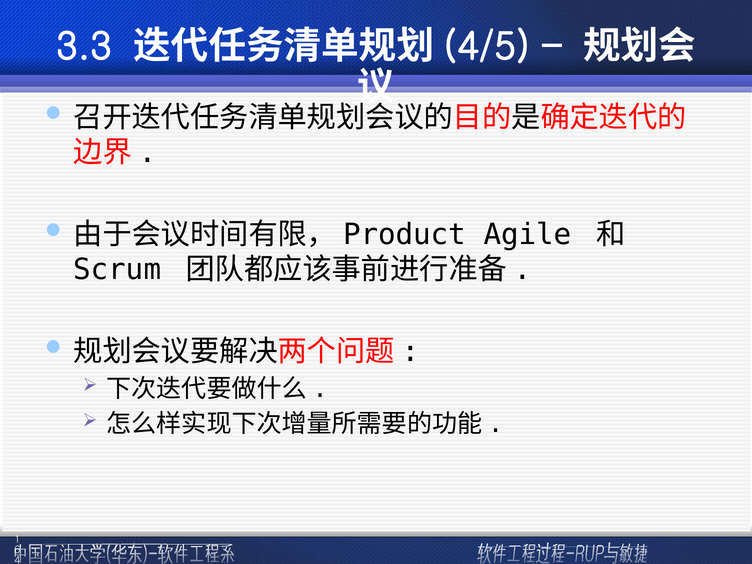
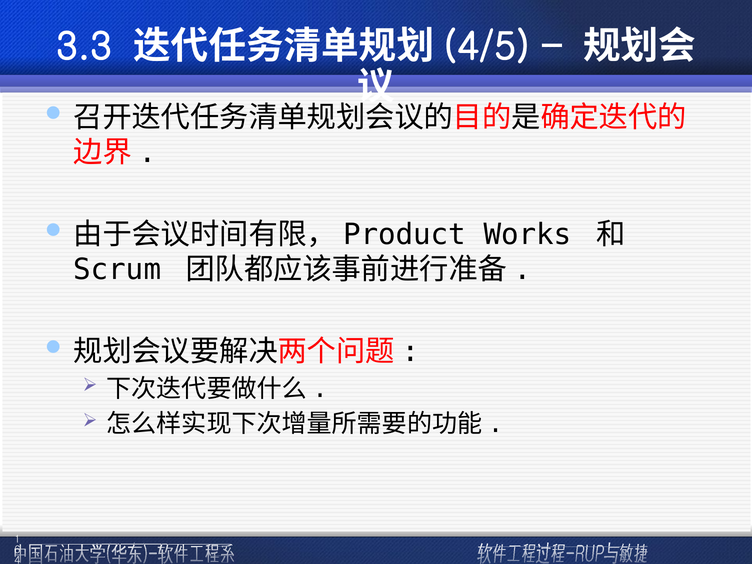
Agile: Agile -> Works
